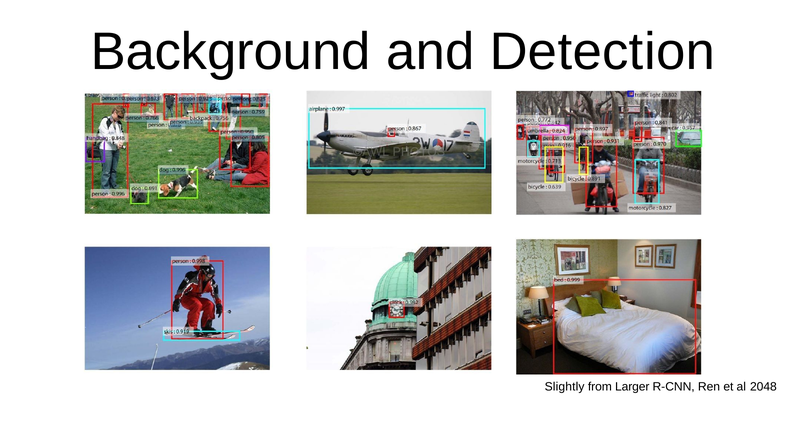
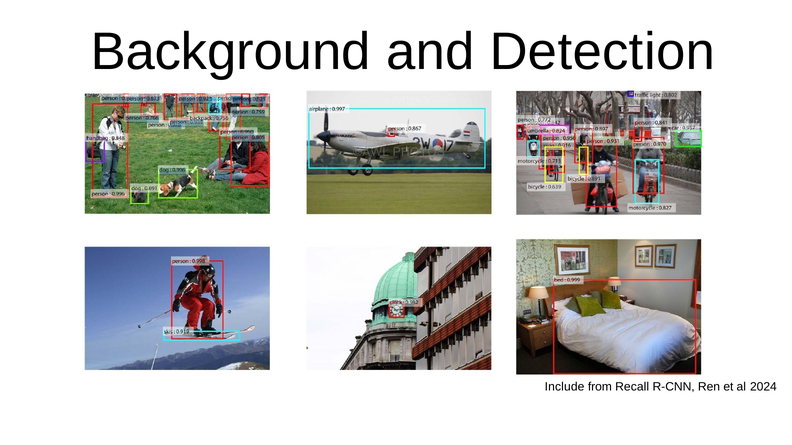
Slightly: Slightly -> Include
Larger: Larger -> Recall
2048: 2048 -> 2024
